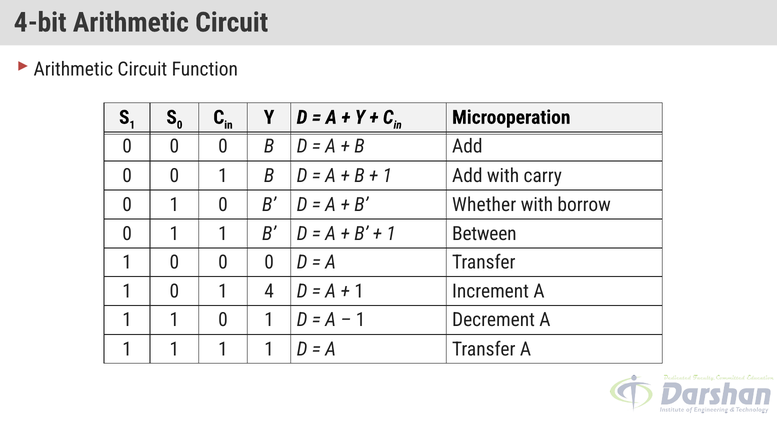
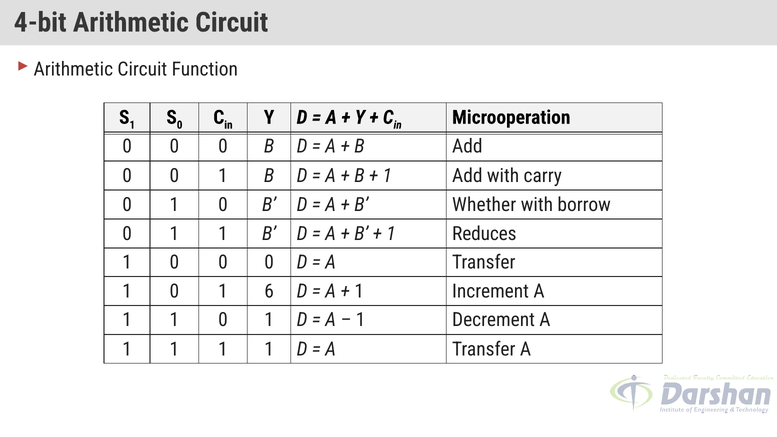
Between: Between -> Reduces
4: 4 -> 6
